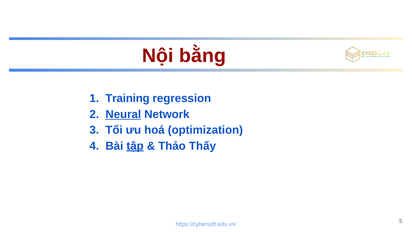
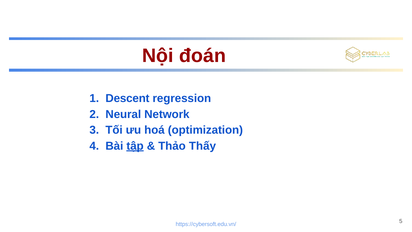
bằng: bằng -> đoán
Training: Training -> Descent
Neural underline: present -> none
